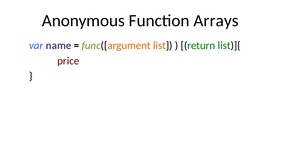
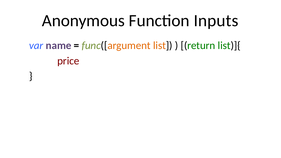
Arrays: Arrays -> Inputs
